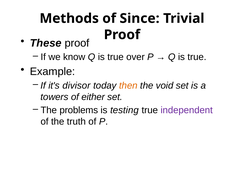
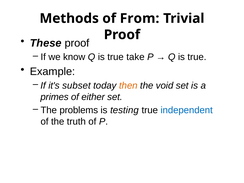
Since: Since -> From
over: over -> take
divisor: divisor -> subset
towers: towers -> primes
independent colour: purple -> blue
